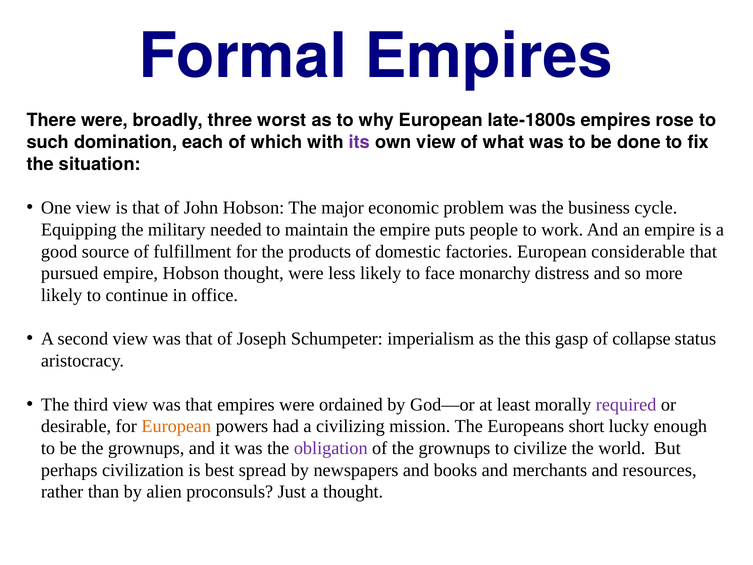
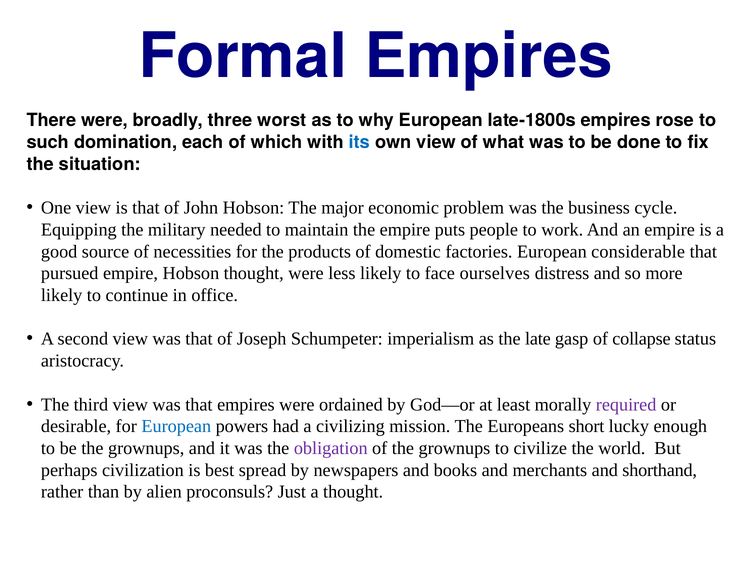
its colour: purple -> blue
fulfillment: fulfillment -> necessities
monarchy: monarchy -> ourselves
this: this -> late
European at (176, 426) colour: orange -> blue
resources: resources -> shorthand
